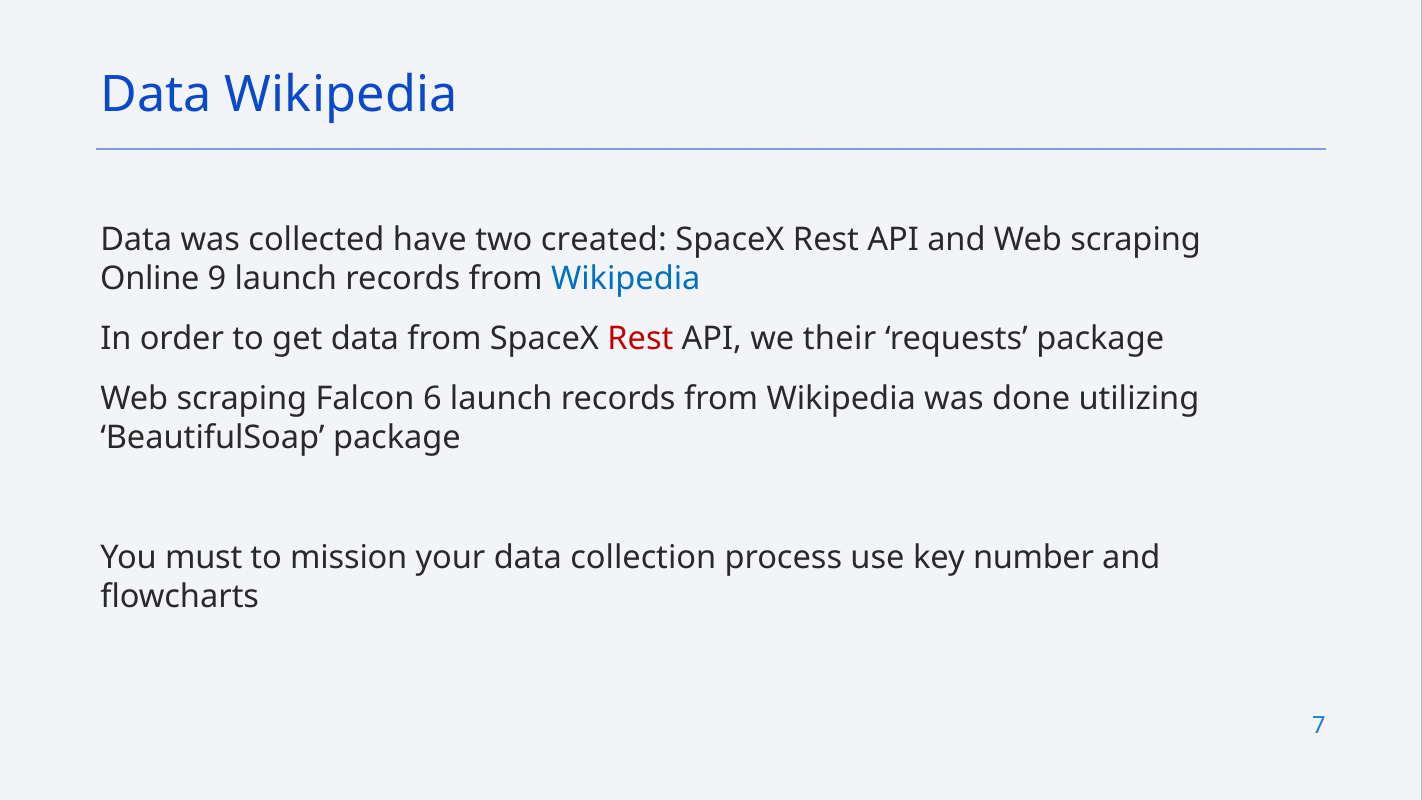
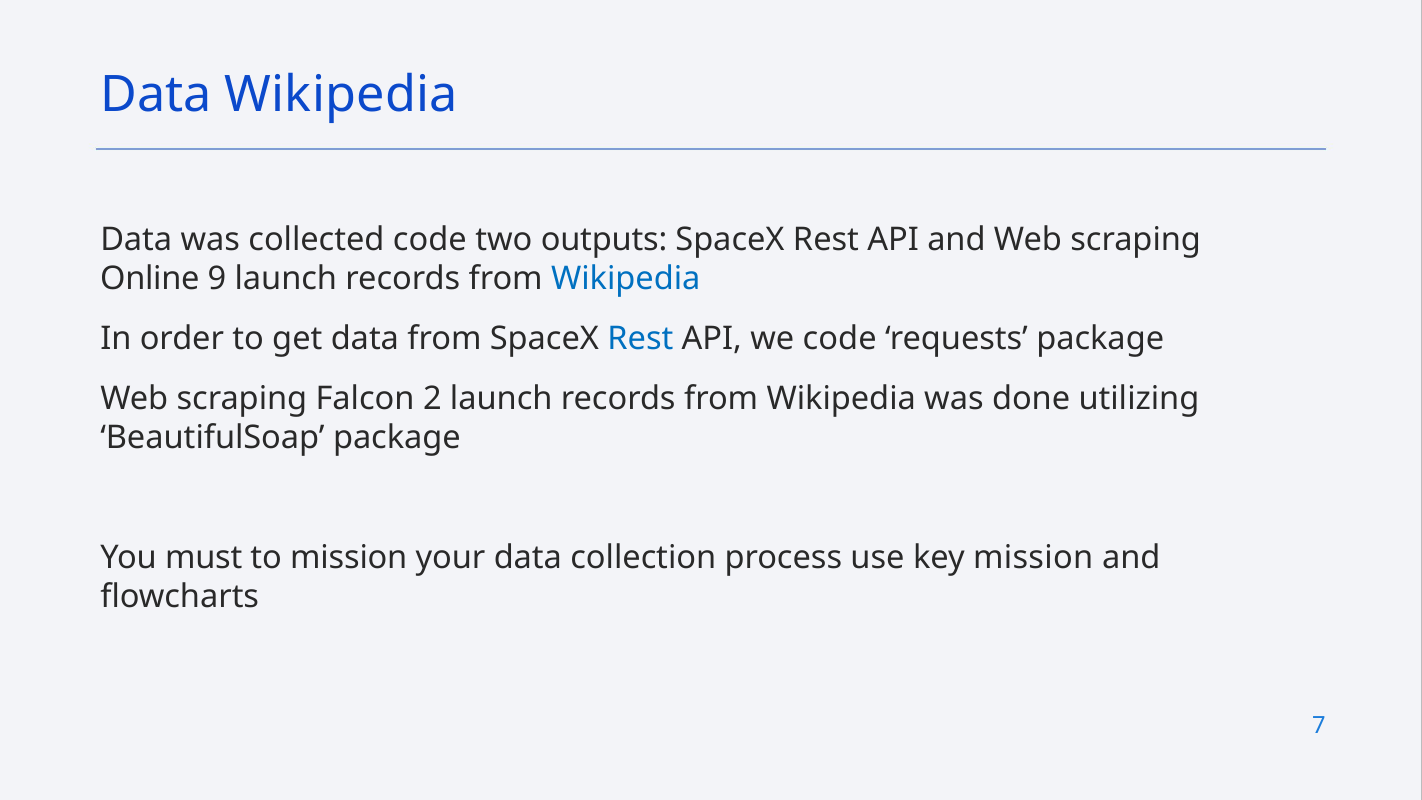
collected have: have -> code
created: created -> outputs
Rest at (640, 339) colour: red -> blue
we their: their -> code
6: 6 -> 2
key number: number -> mission
